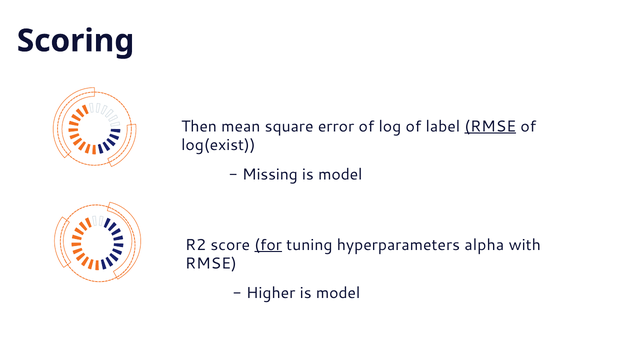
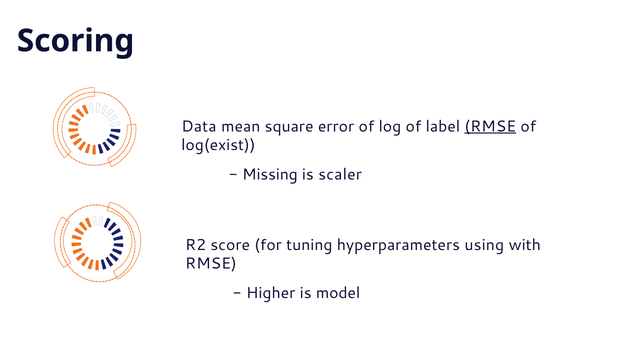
Then: Then -> Data
model at (340, 175): model -> scaler
for underline: present -> none
alpha: alpha -> using
